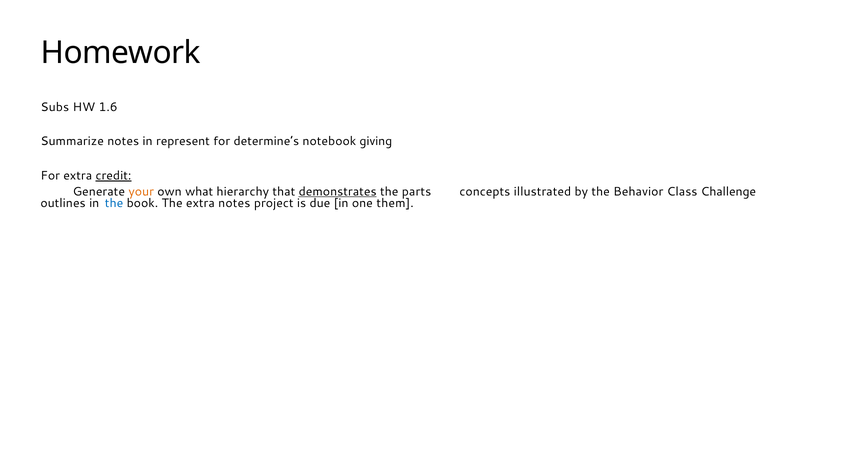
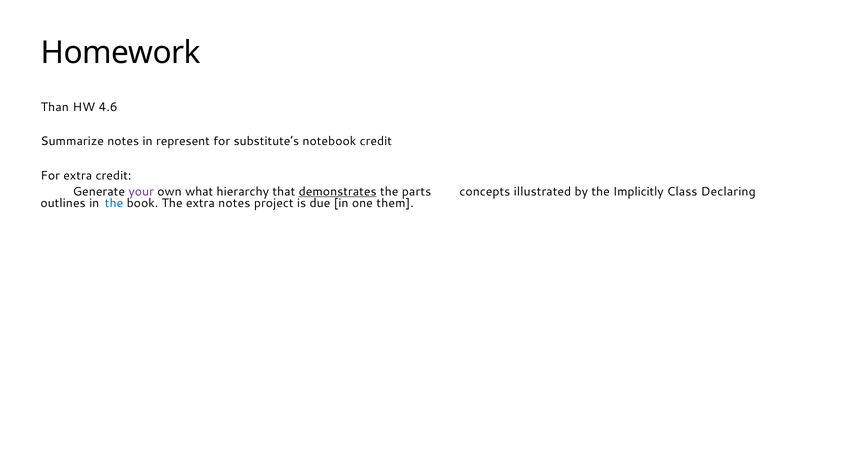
Subs: Subs -> Than
1.6: 1.6 -> 4.6
determine’s: determine’s -> substitute’s
notebook giving: giving -> credit
credit at (113, 176) underline: present -> none
your colour: orange -> purple
Behavior: Behavior -> Implicitly
Challenge: Challenge -> Declaring
